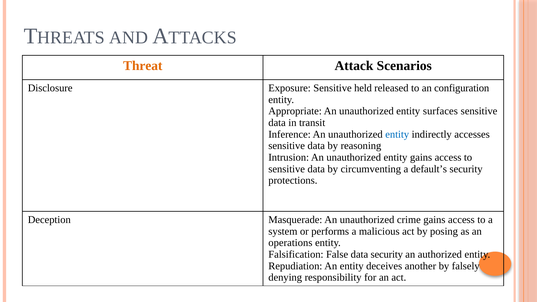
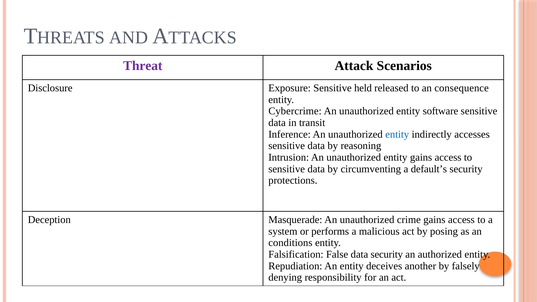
Threat colour: orange -> purple
configuration: configuration -> consequence
Appropriate: Appropriate -> Cybercrime
surfaces: surfaces -> software
operations: operations -> conditions
